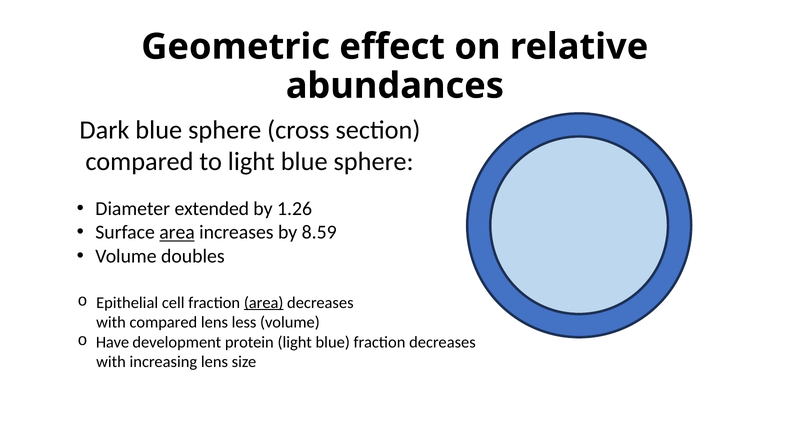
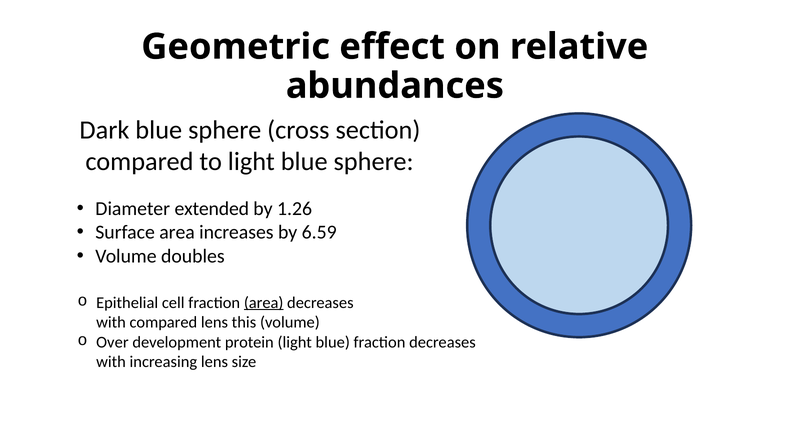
area at (177, 233) underline: present -> none
8.59: 8.59 -> 6.59
less: less -> this
Have: Have -> Over
